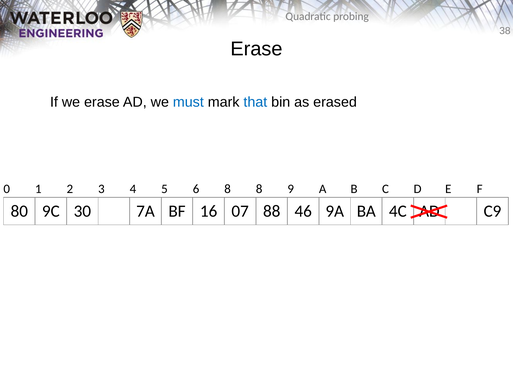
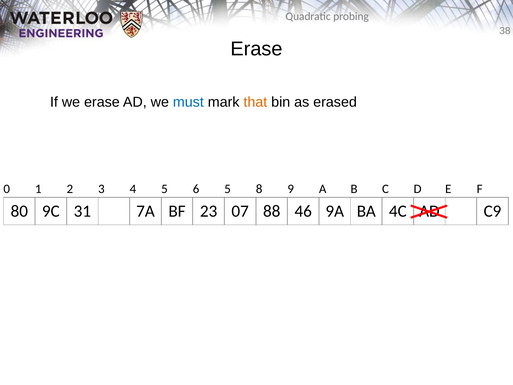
that colour: blue -> orange
6 8: 8 -> 5
30: 30 -> 31
16: 16 -> 23
